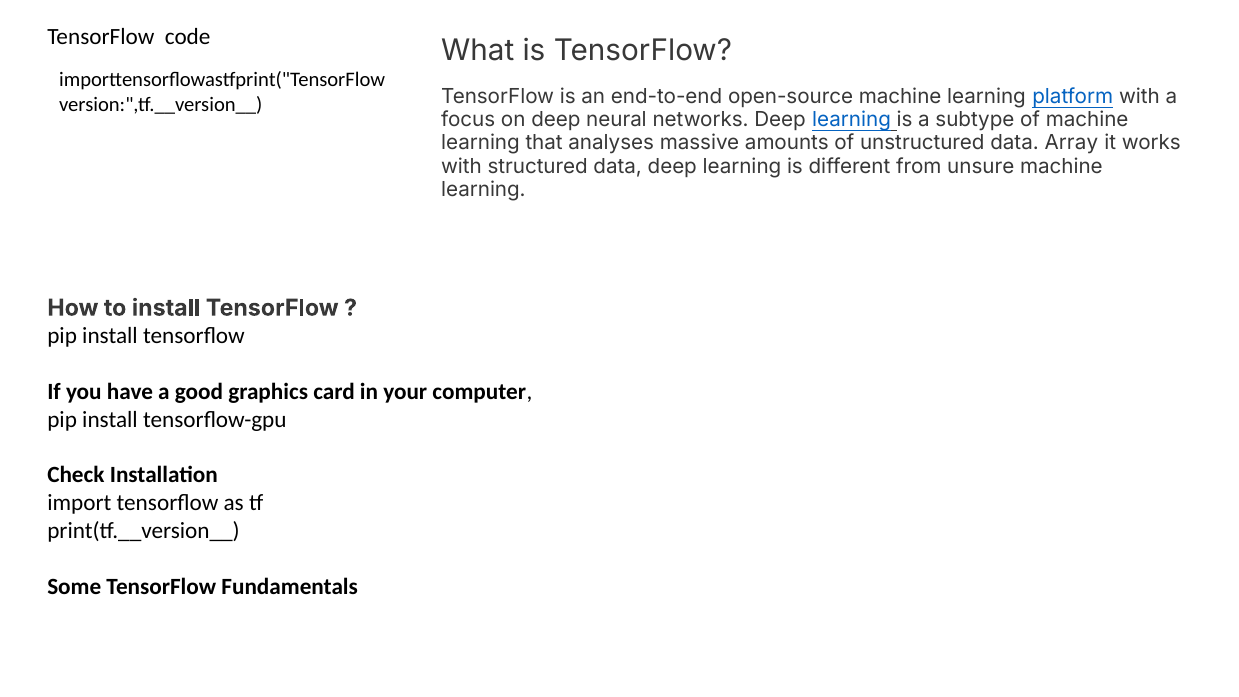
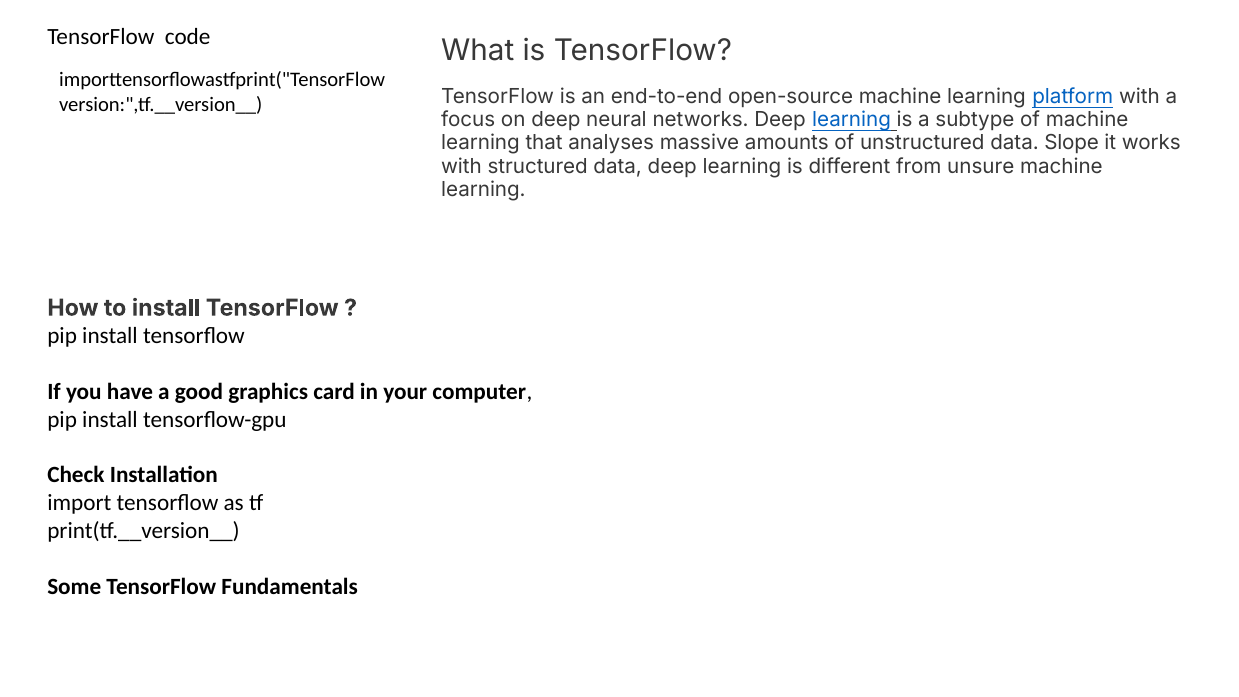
Array: Array -> Slope
